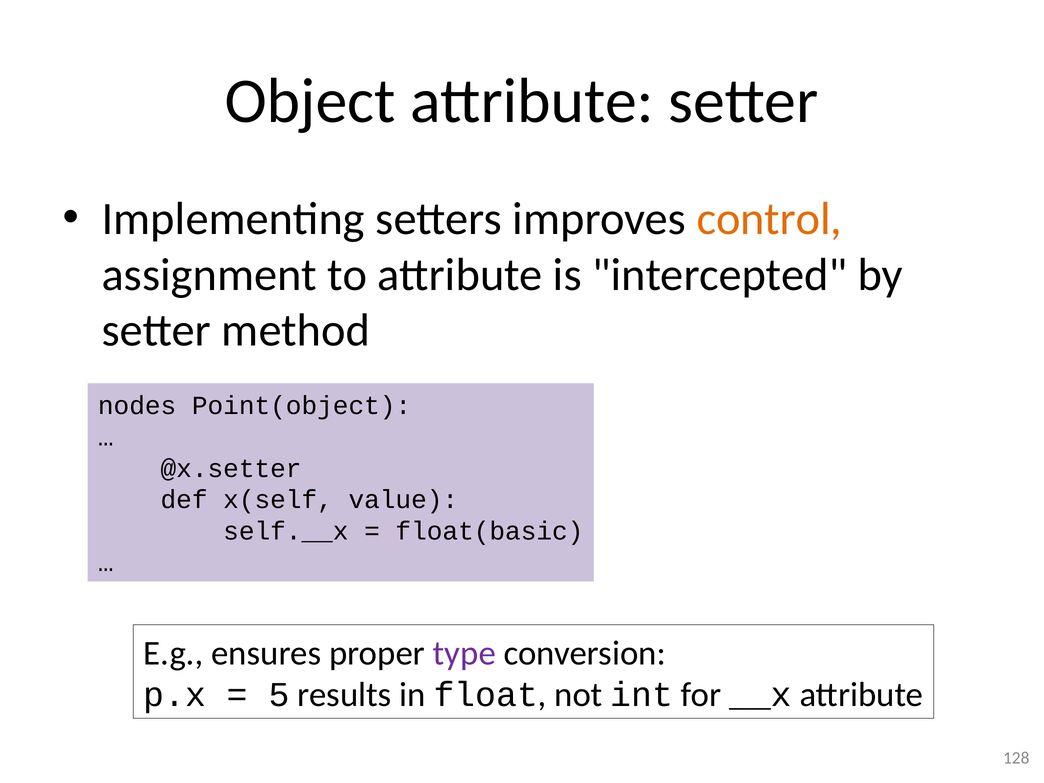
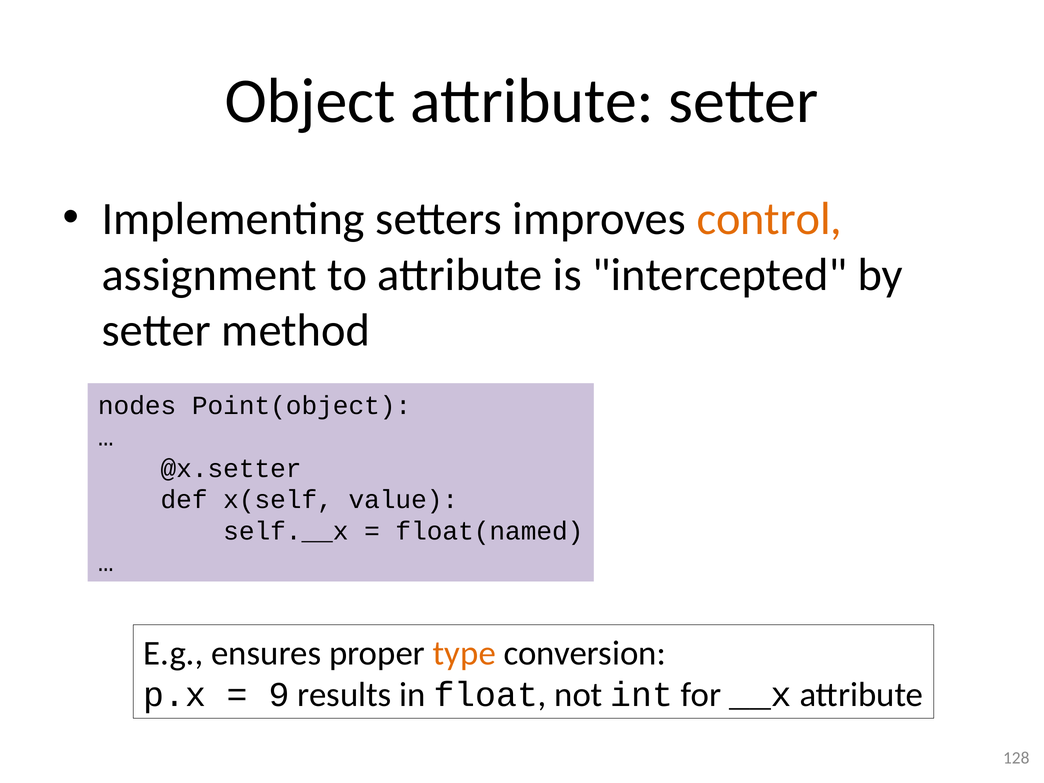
float(basic: float(basic -> float(named
type colour: purple -> orange
5: 5 -> 9
